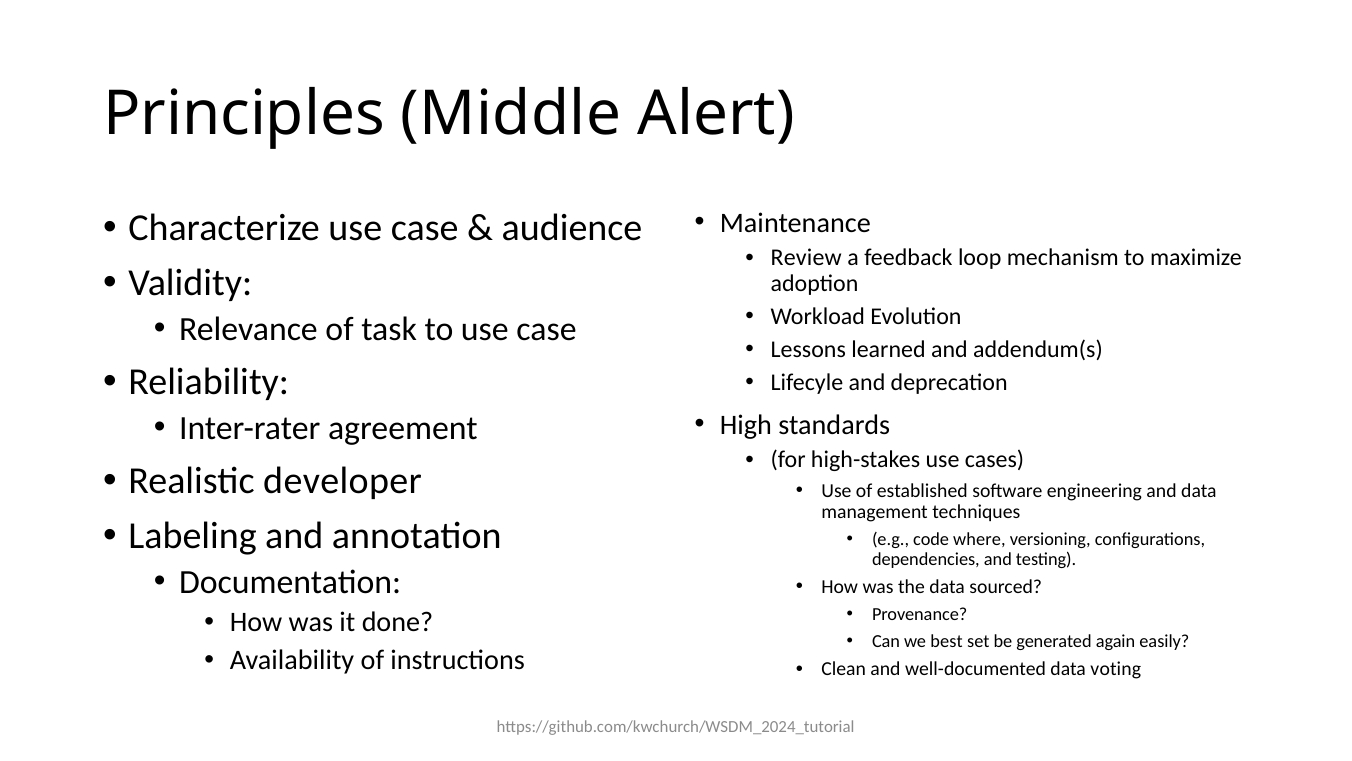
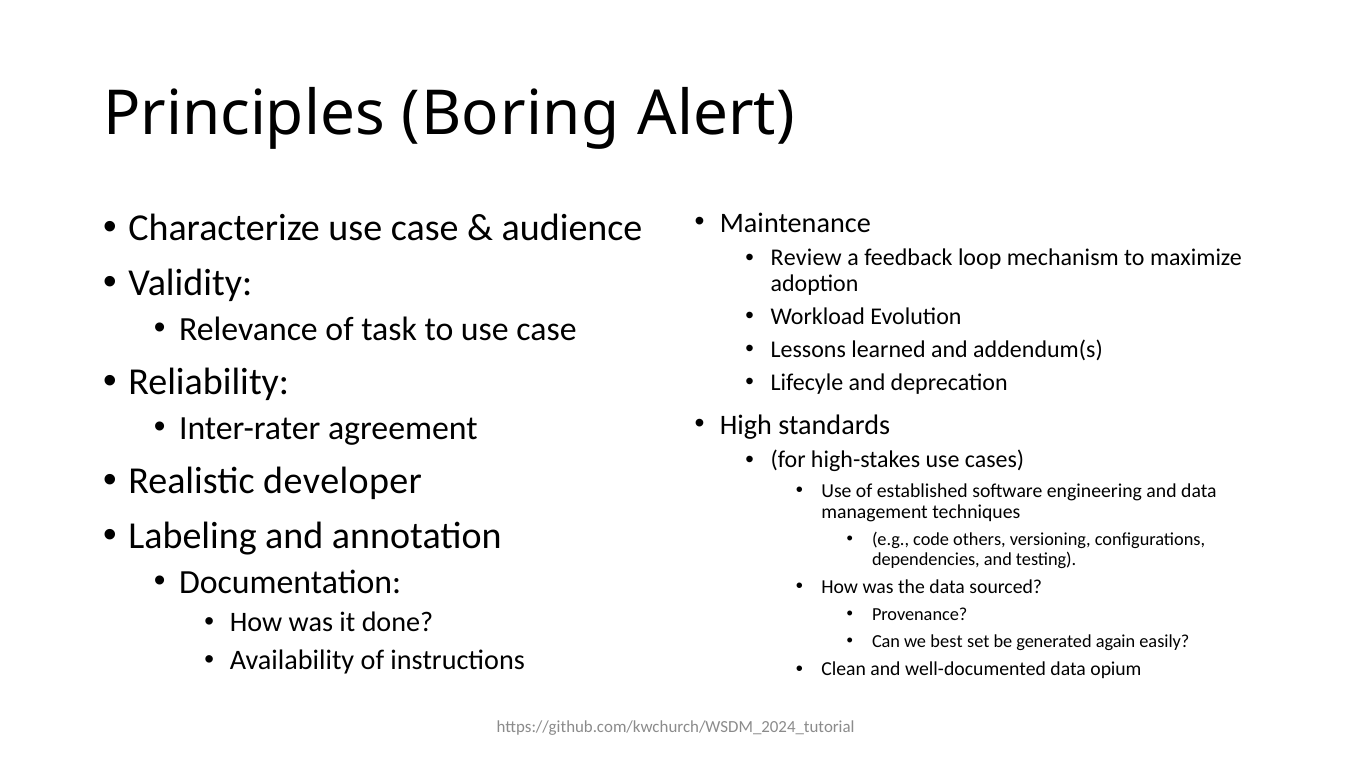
Middle: Middle -> Boring
where: where -> others
voting: voting -> opium
